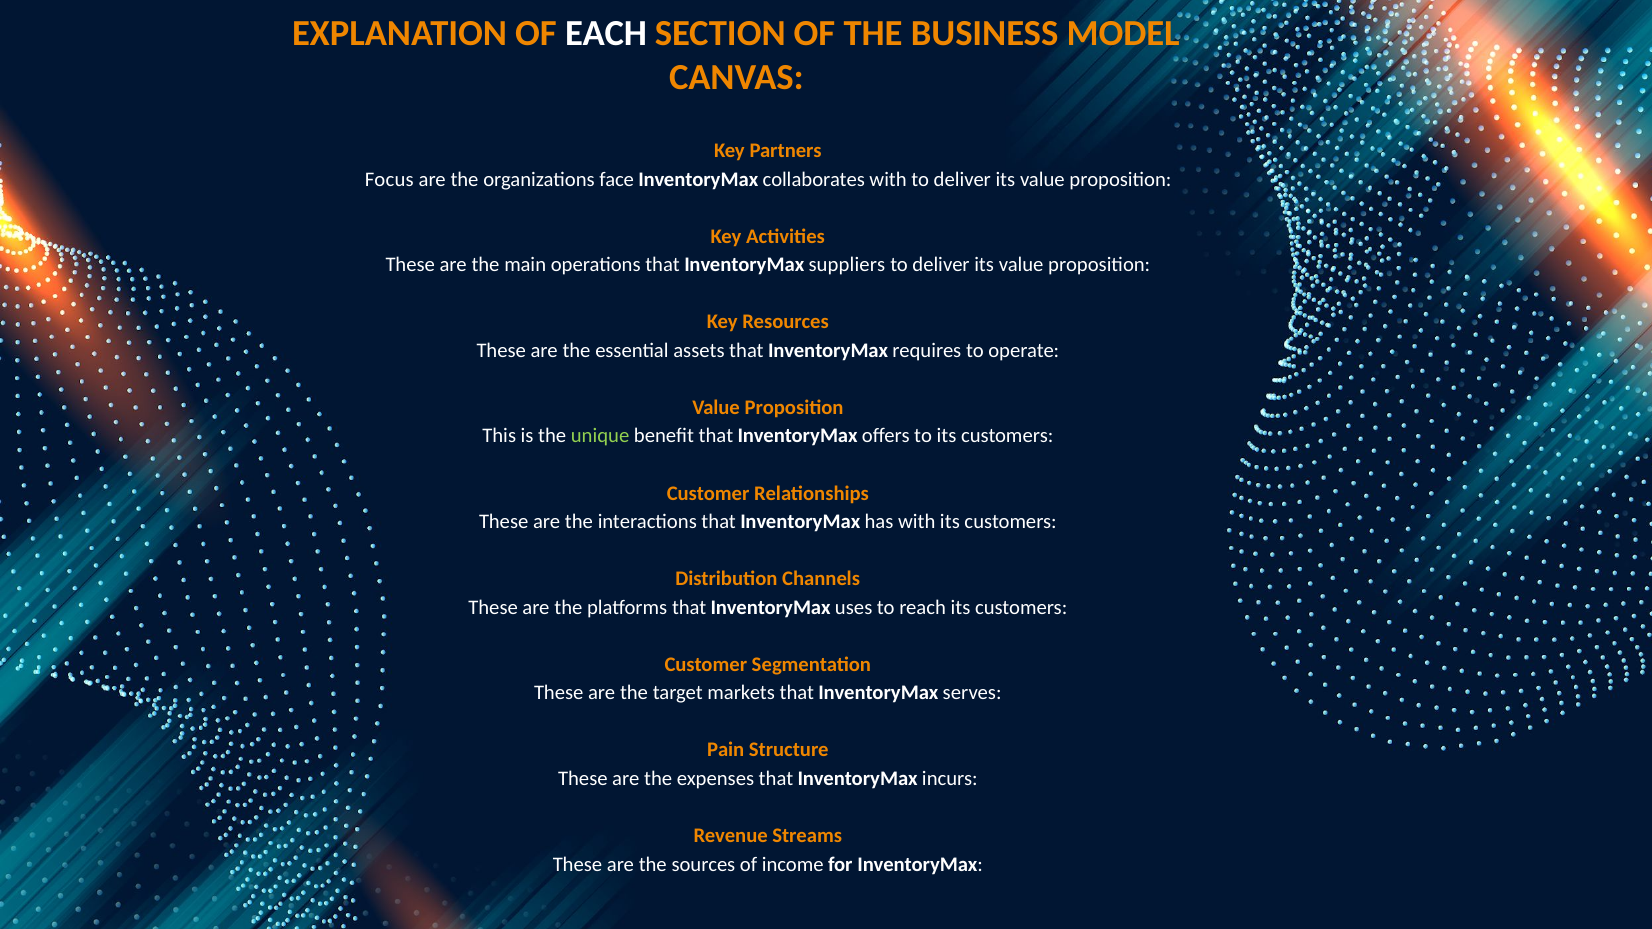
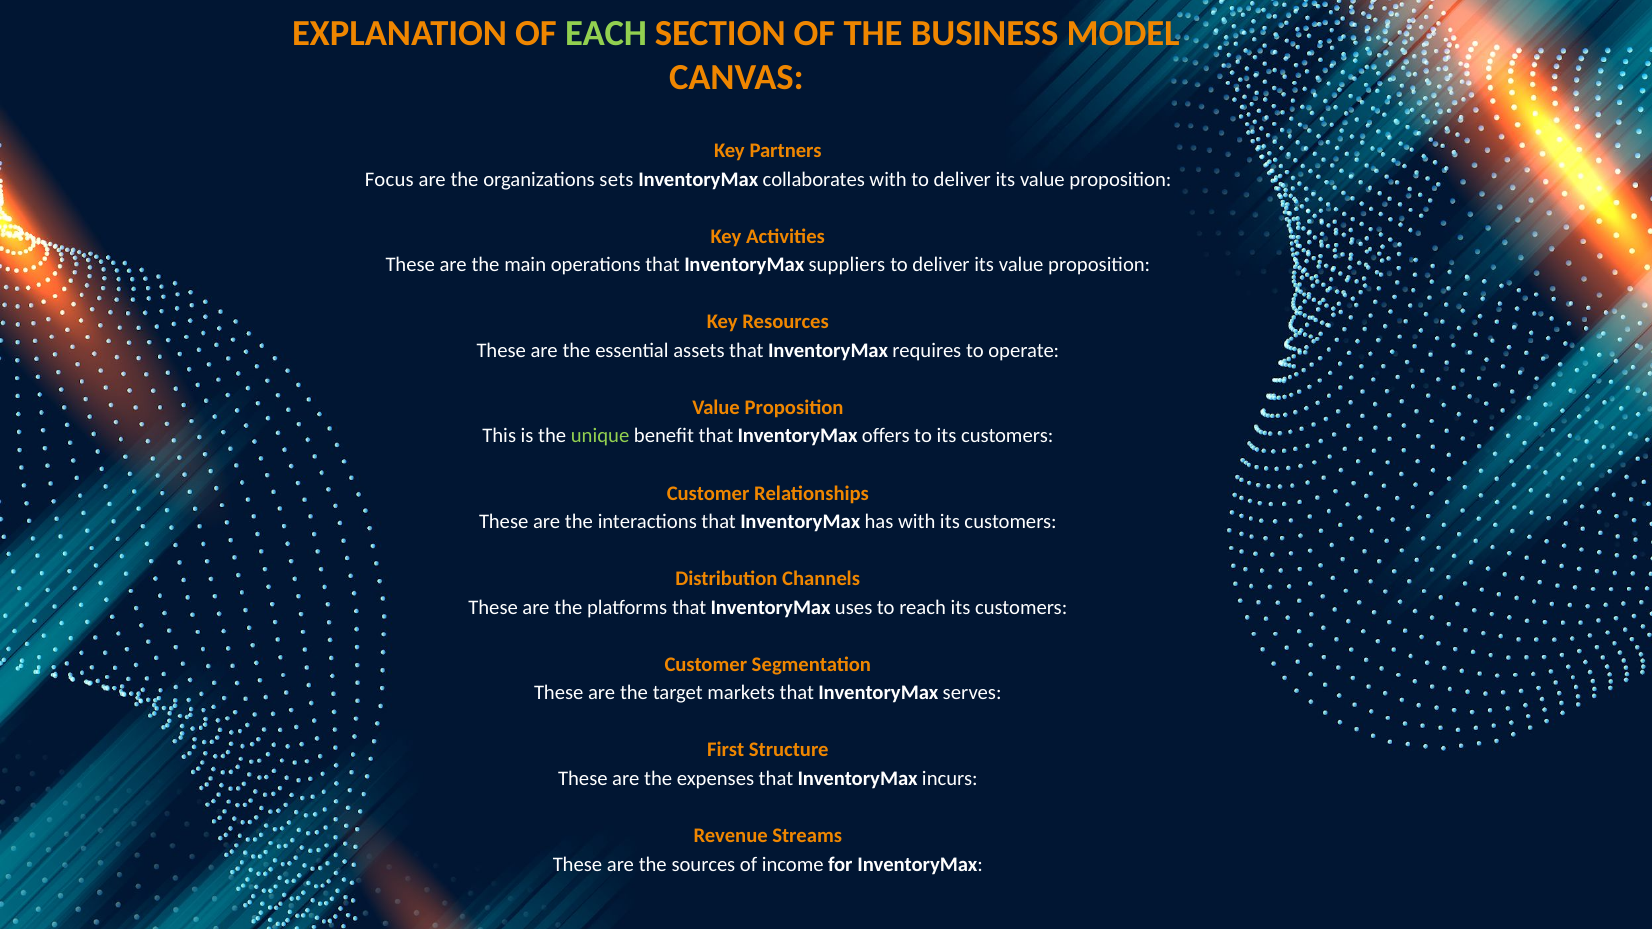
EACH colour: white -> light green
face: face -> sets
Pain: Pain -> First
